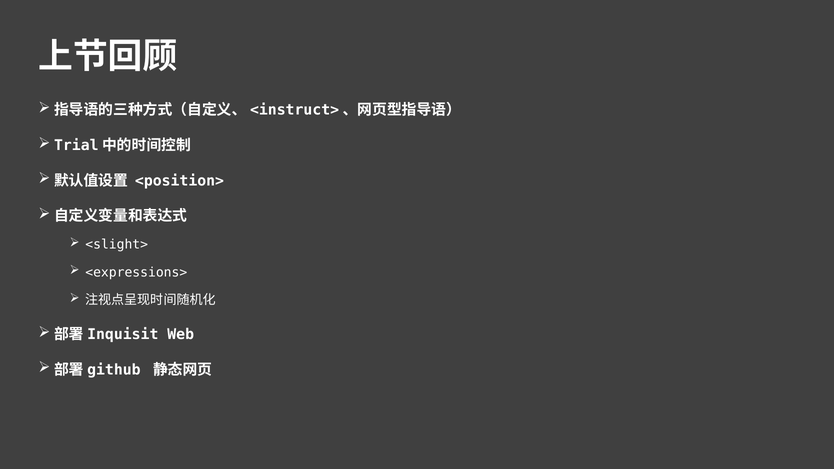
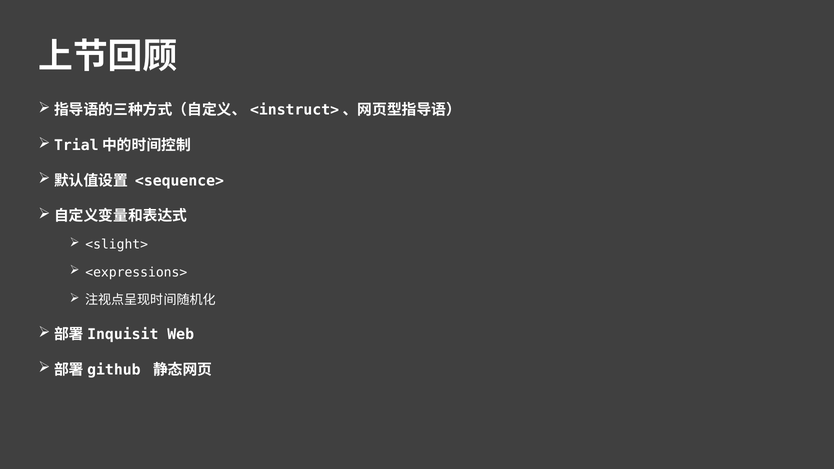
<position>: <position> -> <sequence>
